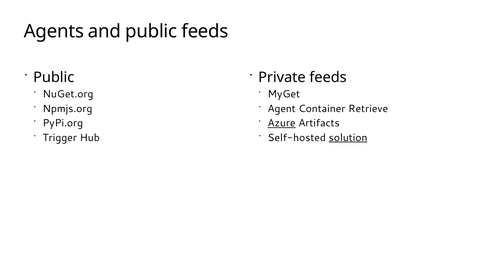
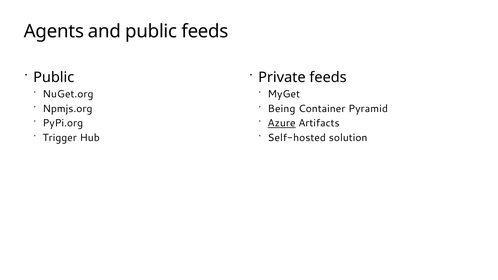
Agent: Agent -> Being
Retrieve: Retrieve -> Pyramid
solution underline: present -> none
